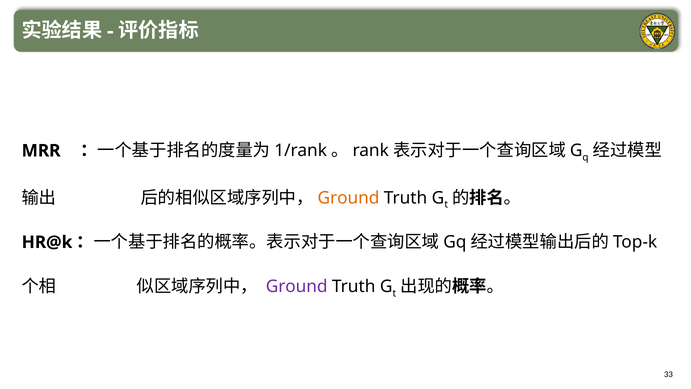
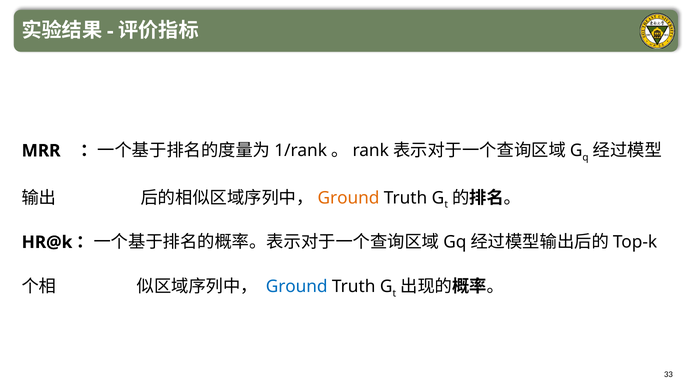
Ground at (297, 286) colour: purple -> blue
